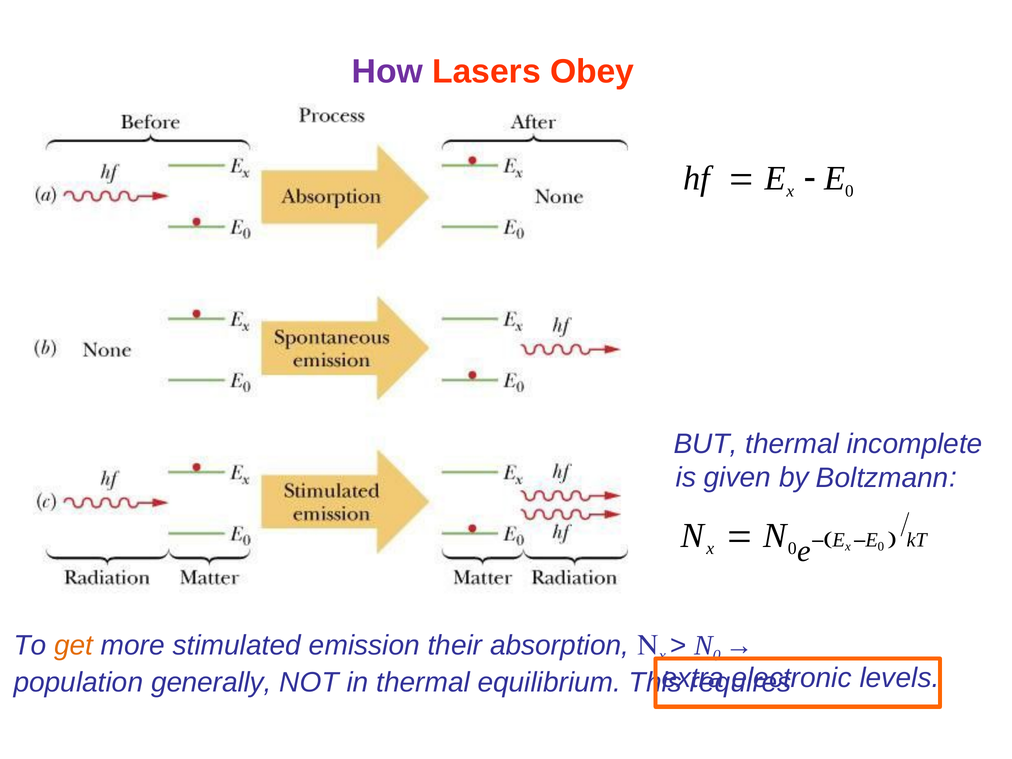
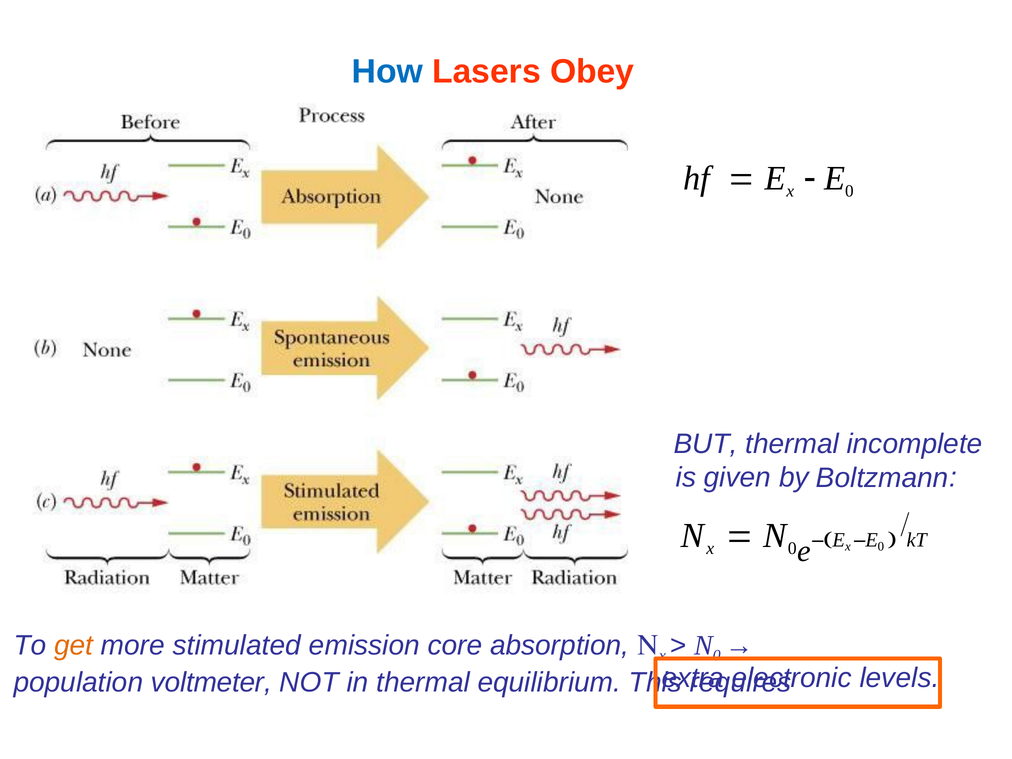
How colour: purple -> blue
their: their -> core
generally: generally -> voltmeter
